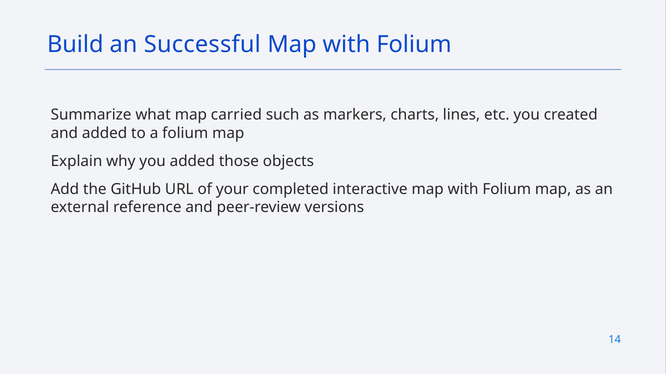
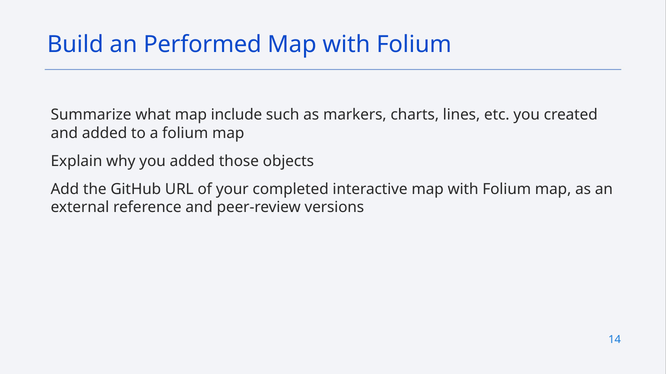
Successful: Successful -> Performed
carried: carried -> include
